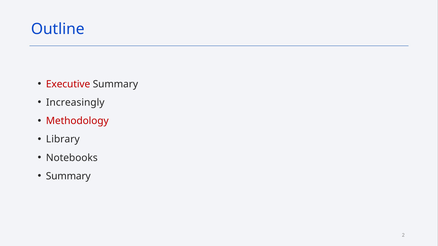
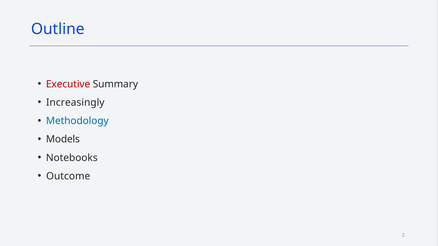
Methodology colour: red -> blue
Library: Library -> Models
Summary at (68, 176): Summary -> Outcome
